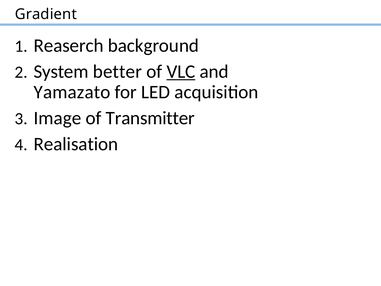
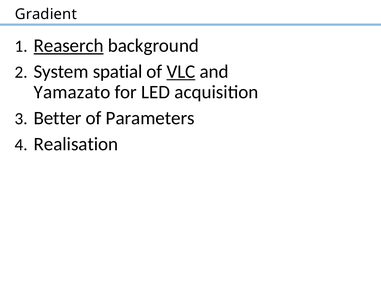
Reaserch underline: none -> present
better: better -> spatial
Image: Image -> Better
Transmitter: Transmitter -> Parameters
